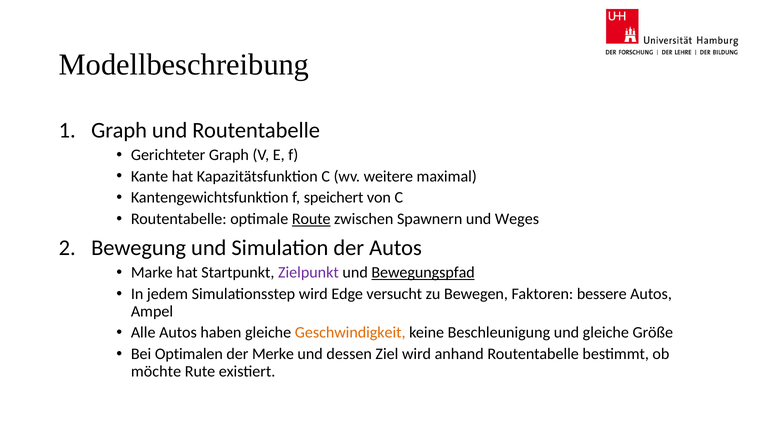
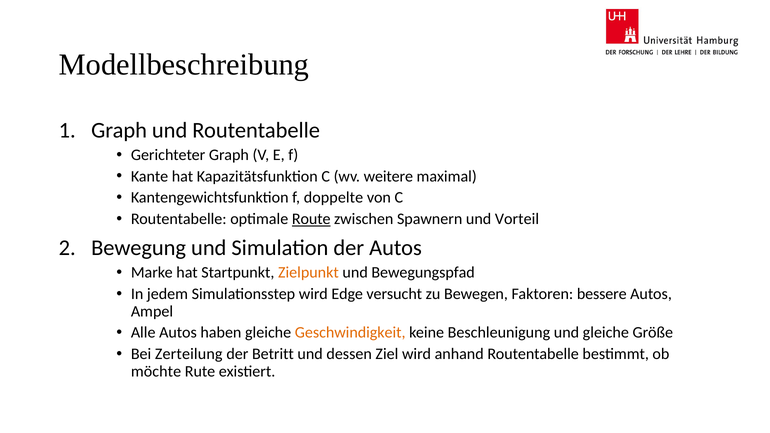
speichert: speichert -> doppelte
Weges: Weges -> Vorteil
Zielpunkt colour: purple -> orange
Bewegungspfad underline: present -> none
Optimalen: Optimalen -> Zerteilung
Merke: Merke -> Betritt
